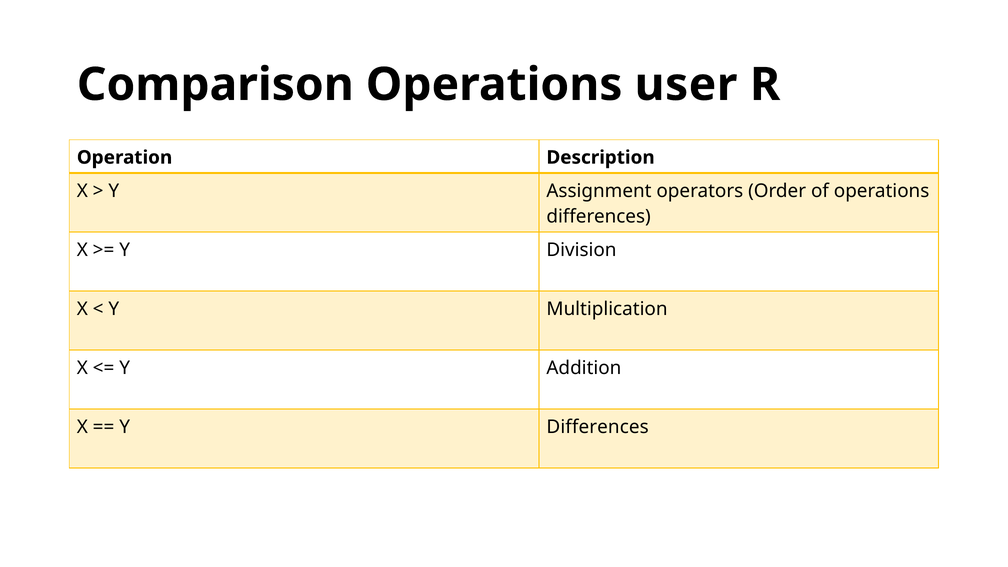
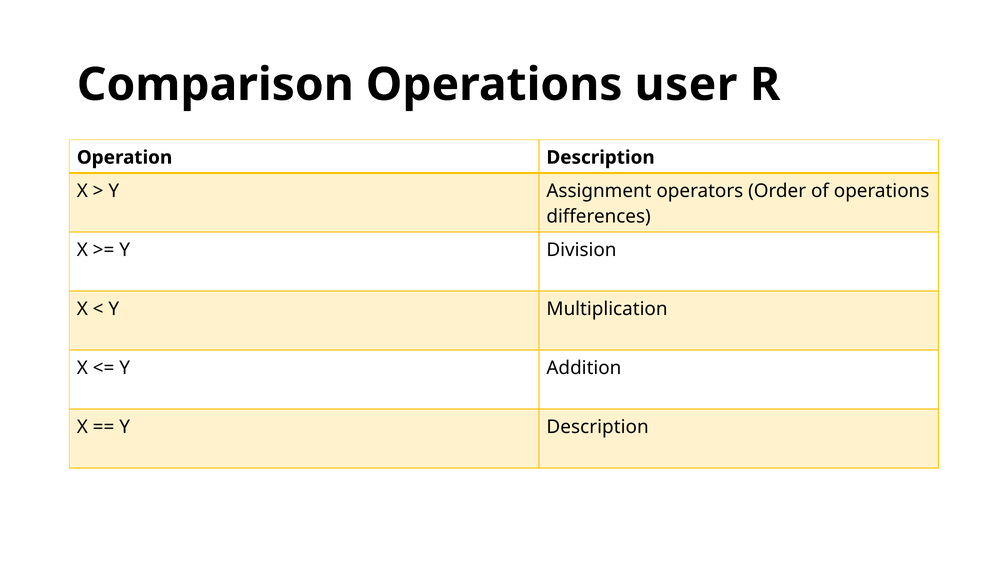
Y Differences: Differences -> Description
